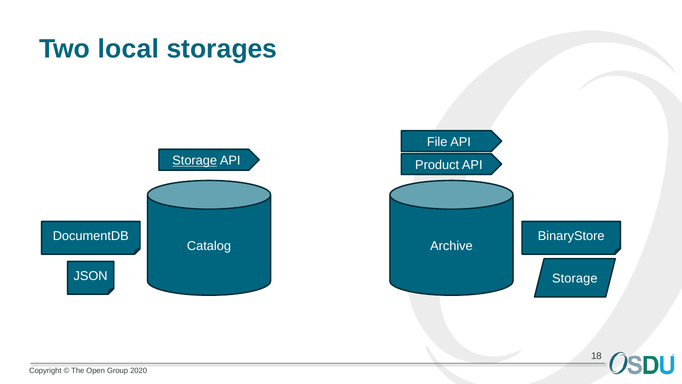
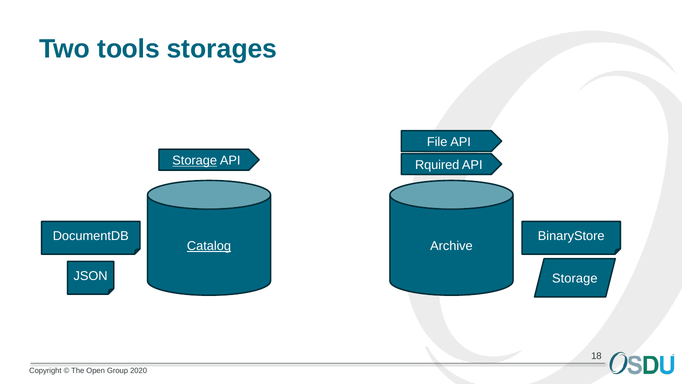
local: local -> tools
Product: Product -> Rquired
Catalog underline: none -> present
